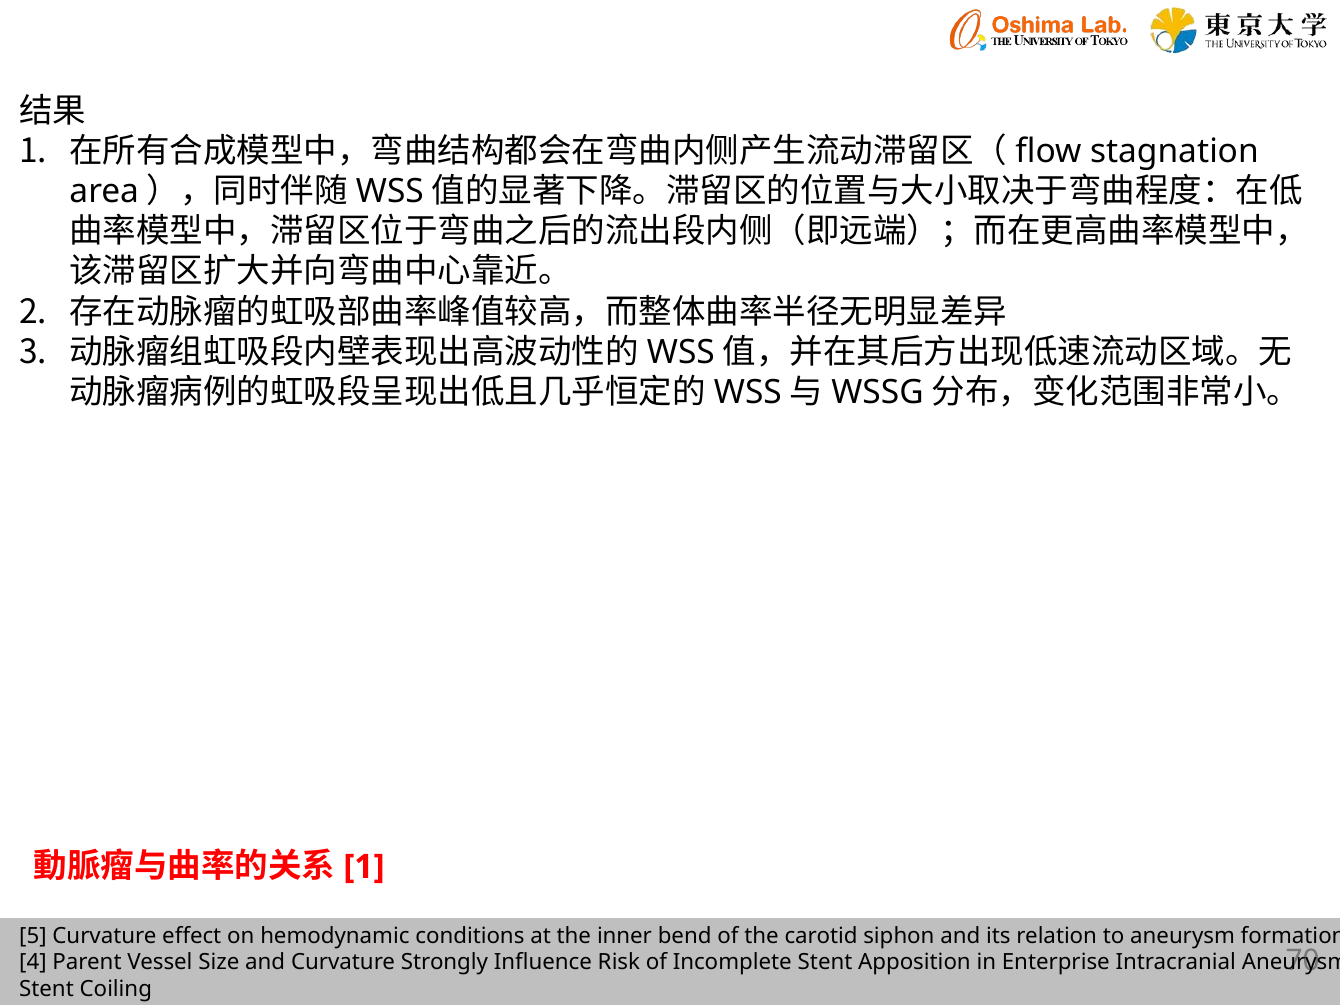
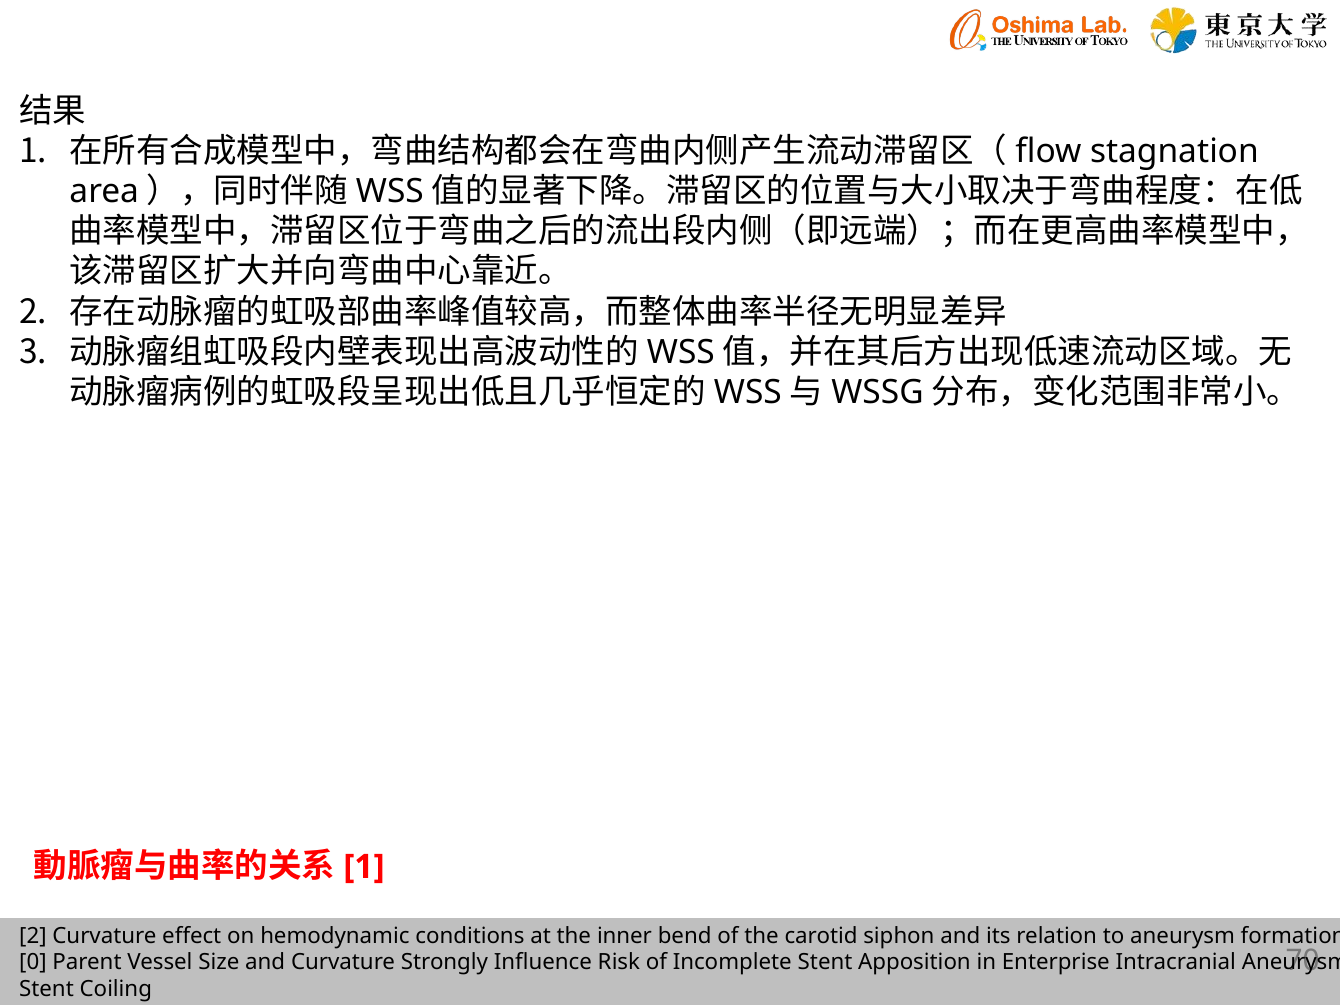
5 at (33, 936): 5 -> 2
4: 4 -> 0
